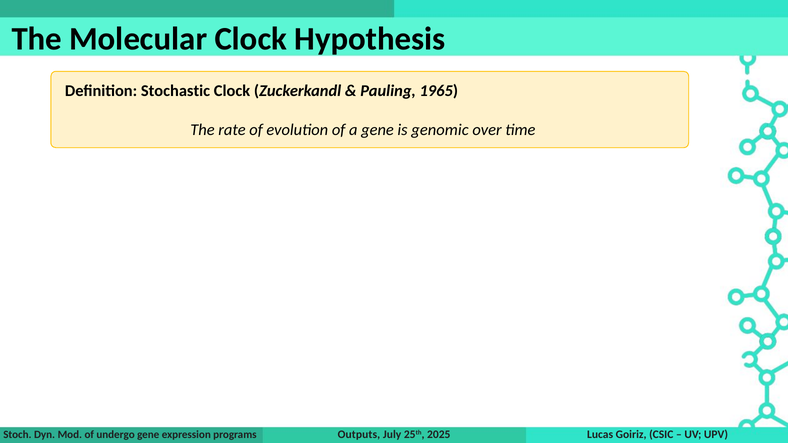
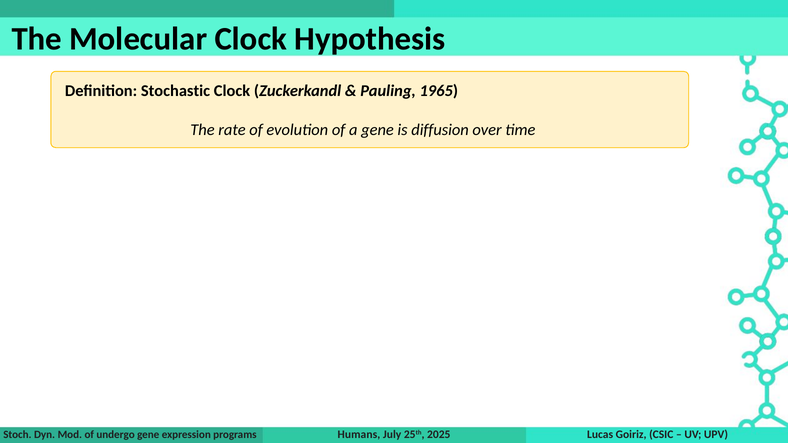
genomic: genomic -> diffusion
Outputs: Outputs -> Humans
